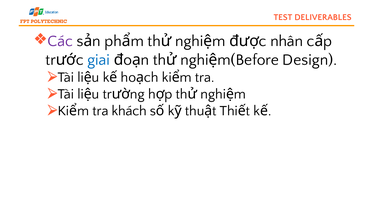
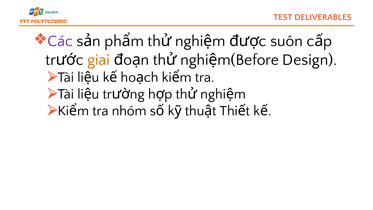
nhân: nhân -> suôn
giai colour: blue -> orange
khách: khách -> nhóm
